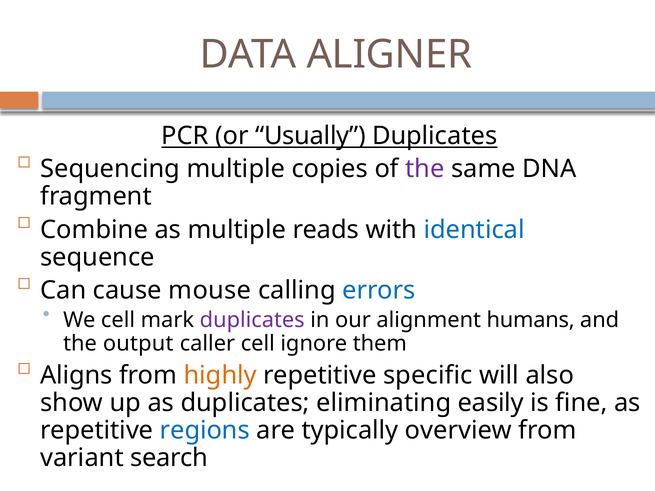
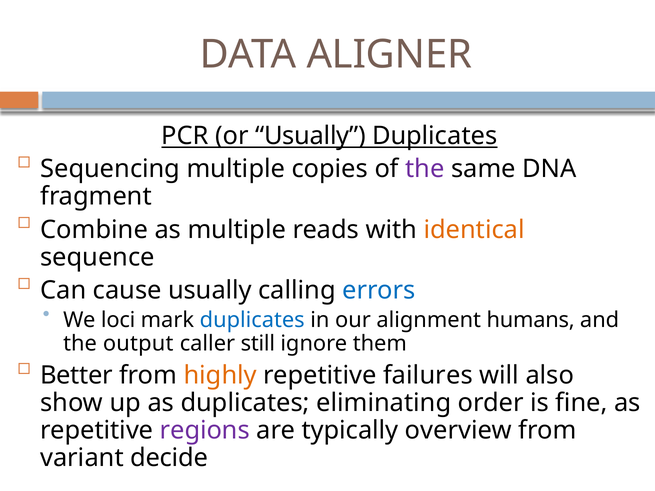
identical colour: blue -> orange
cause mouse: mouse -> usually
We cell: cell -> loci
duplicates at (252, 320) colour: purple -> blue
caller cell: cell -> still
Aligns: Aligns -> Better
specific: specific -> failures
easily: easily -> order
regions colour: blue -> purple
search: search -> decide
